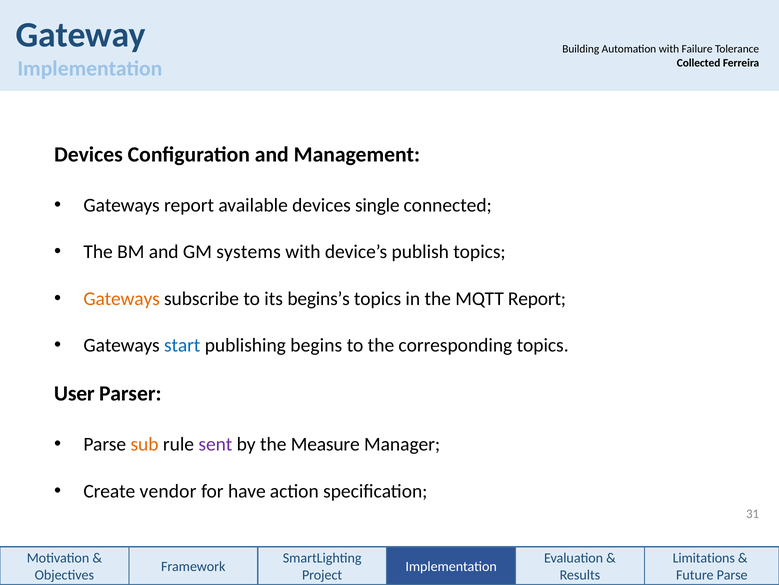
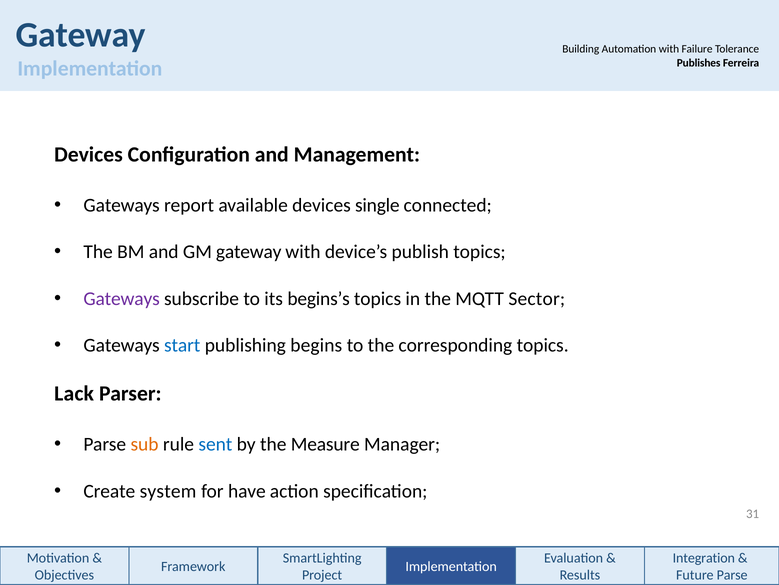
Collected: Collected -> Publishes
GM systems: systems -> gateway
Gateways at (122, 298) colour: orange -> purple
MQTT Report: Report -> Sector
User: User -> Lack
sent colour: purple -> blue
vendor: vendor -> system
Limitations: Limitations -> Integration
